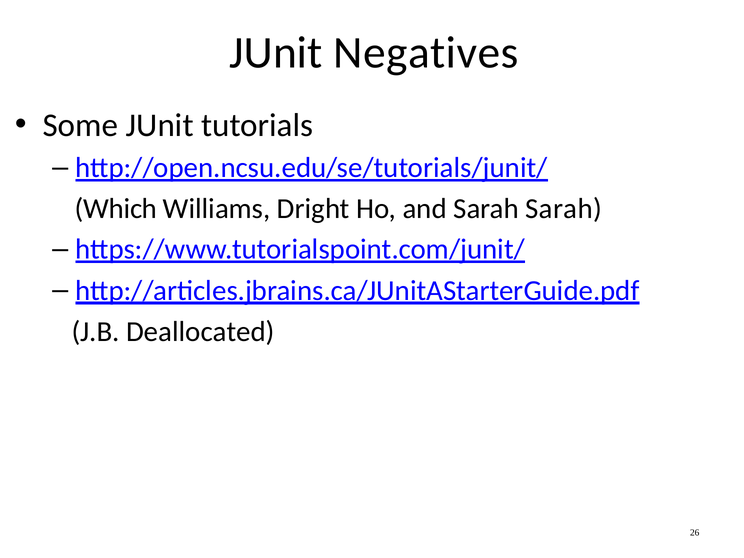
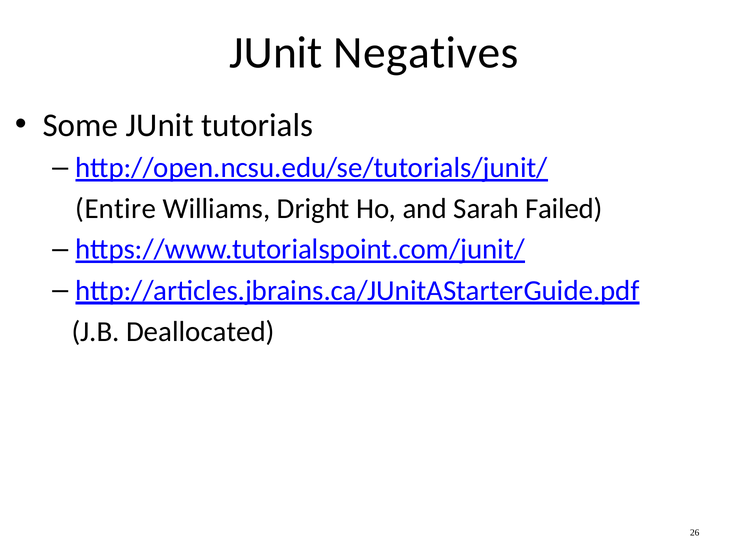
Which: Which -> Entire
Sarah Sarah: Sarah -> Failed
